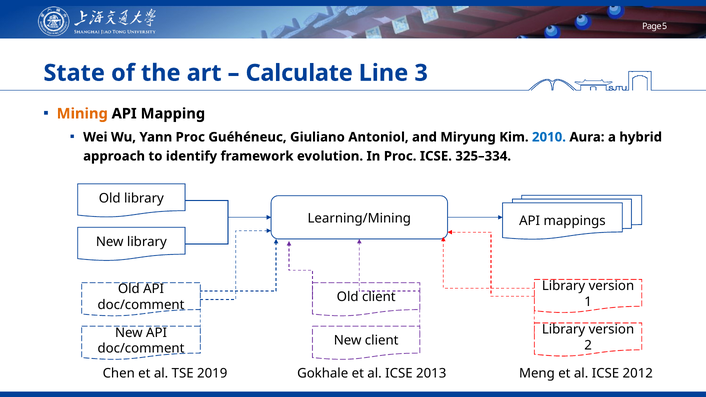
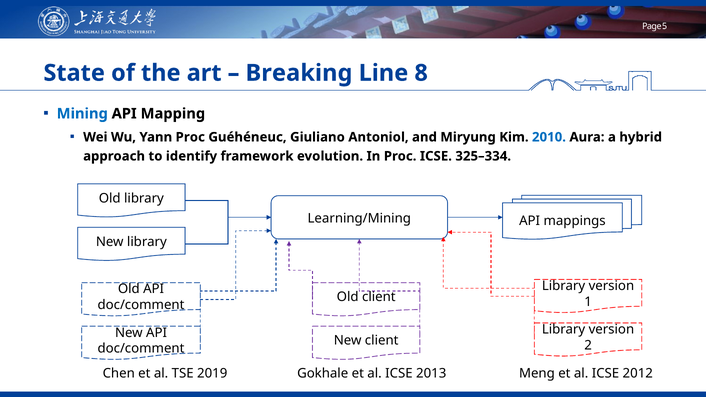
Calculate: Calculate -> Breaking
3: 3 -> 8
Mining colour: orange -> blue
